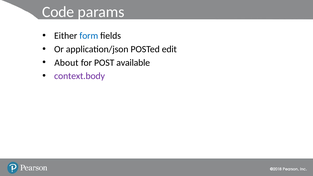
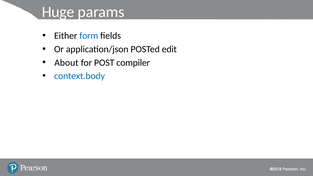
Code: Code -> Huge
available: available -> compiler
context.body colour: purple -> blue
